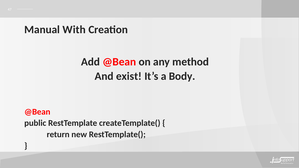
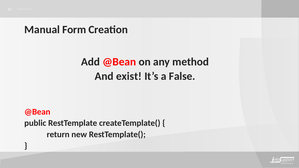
With: With -> Form
Body: Body -> False
